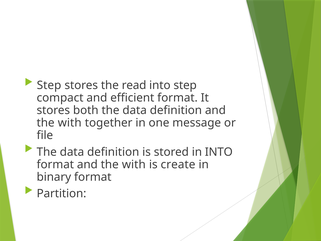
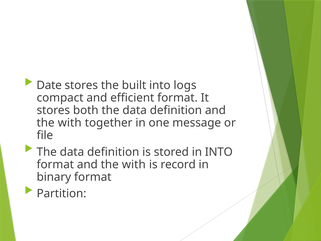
Step at (49, 85): Step -> Date
read: read -> built
into step: step -> logs
create: create -> record
